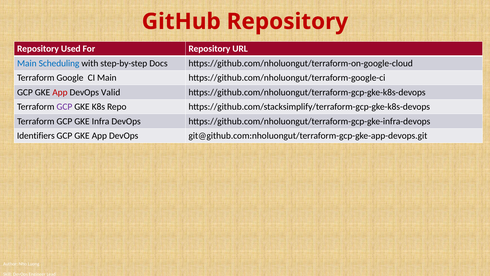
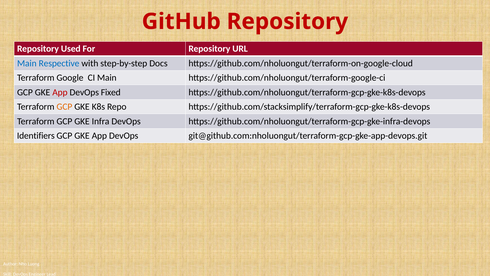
Scheduling: Scheduling -> Respective
Valid: Valid -> Fixed
GCP at (64, 107) colour: purple -> orange
